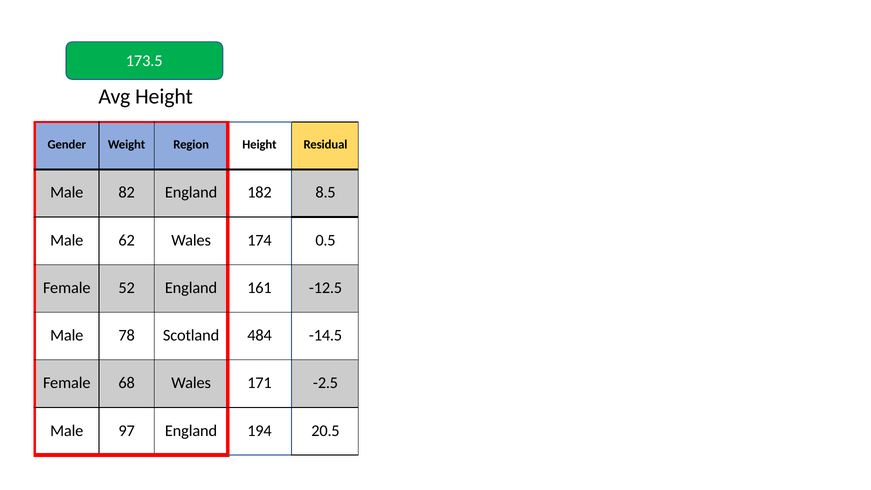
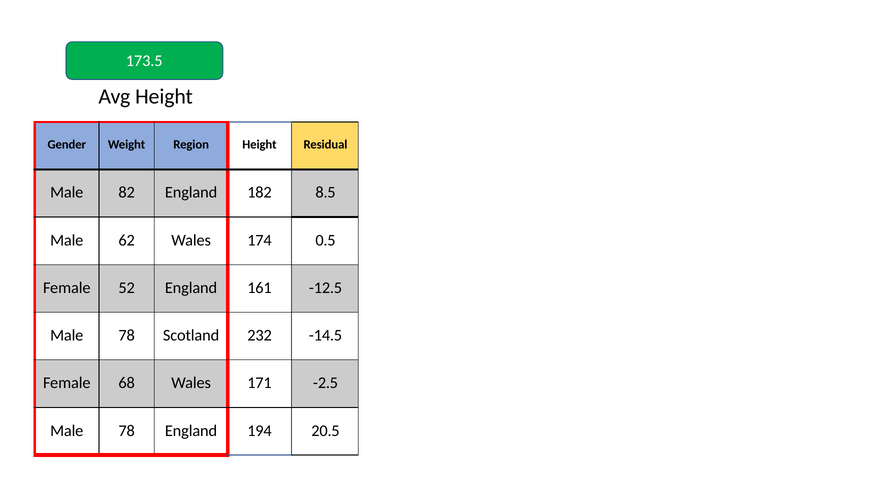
484: 484 -> 232
97 at (127, 431): 97 -> 78
